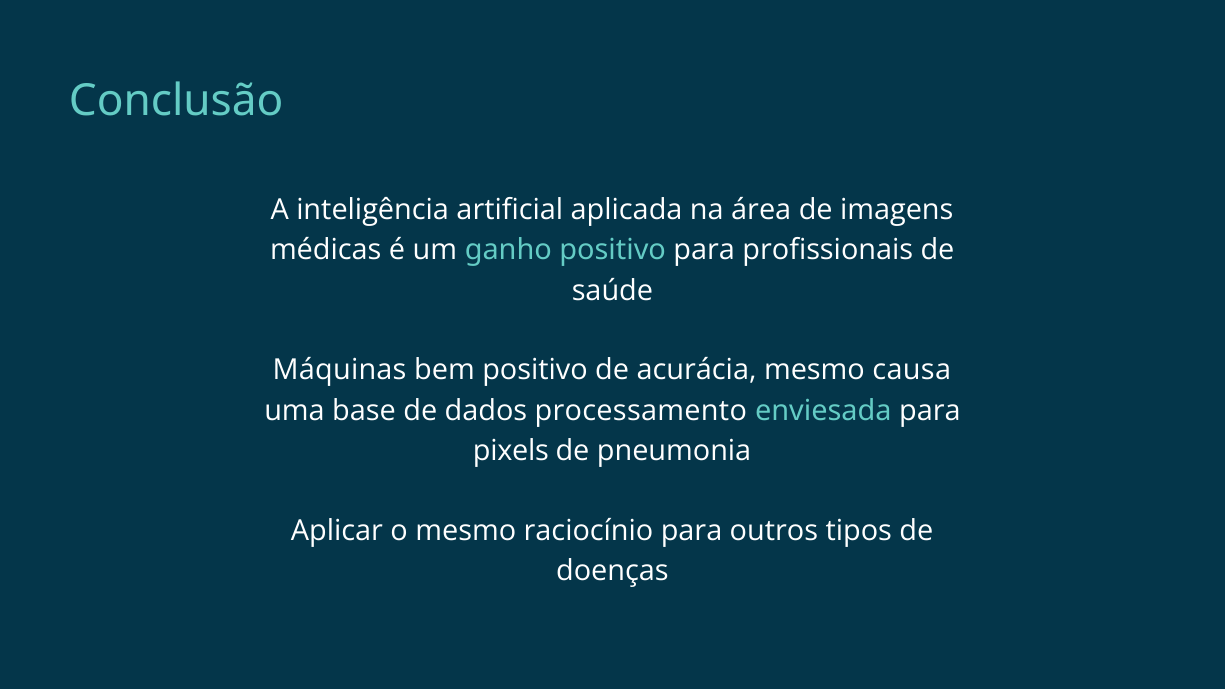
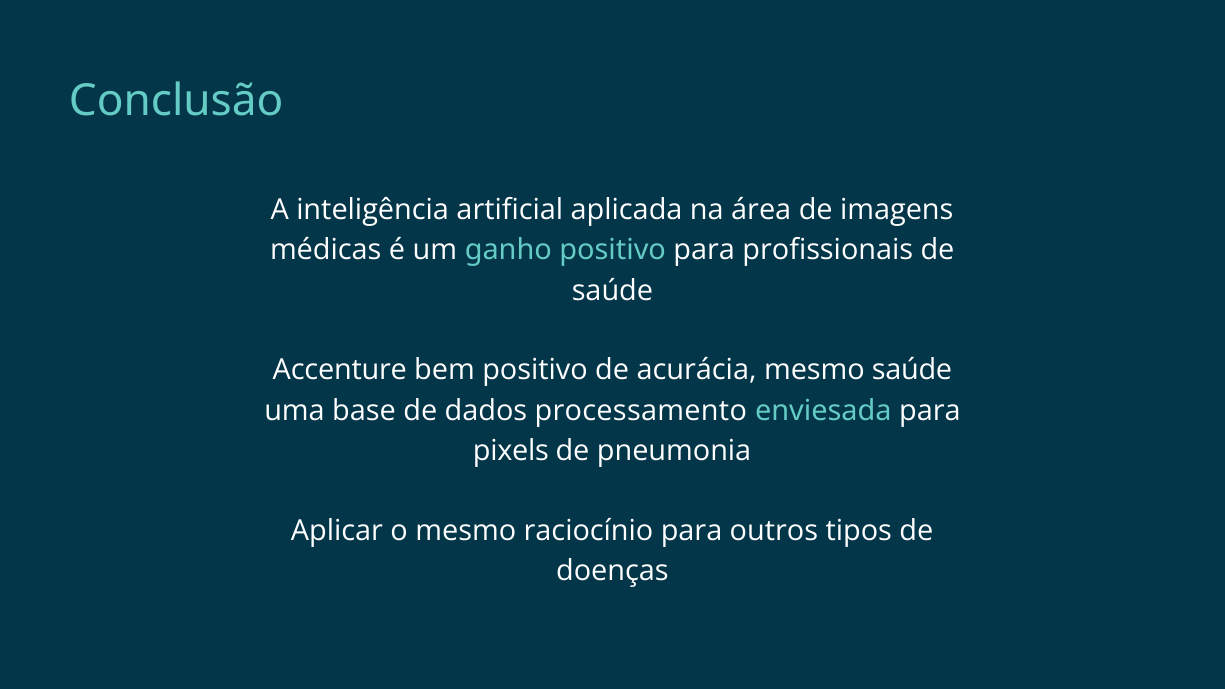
Máquinas: Máquinas -> Accenture
mesmo causa: causa -> saúde
